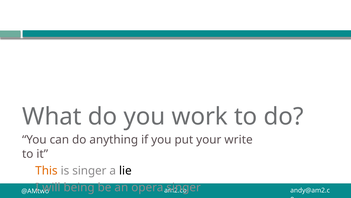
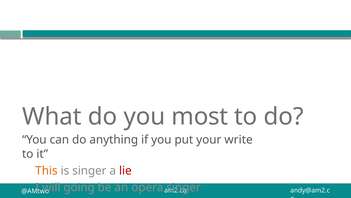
work: work -> most
lie colour: black -> red
being: being -> going
